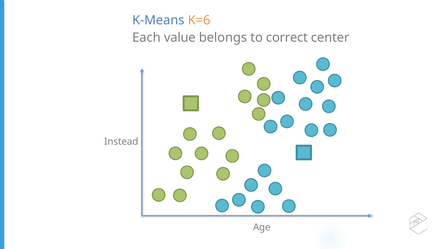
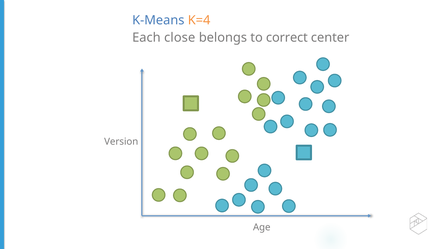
K=6: K=6 -> K=4
value: value -> close
Instead: Instead -> Version
